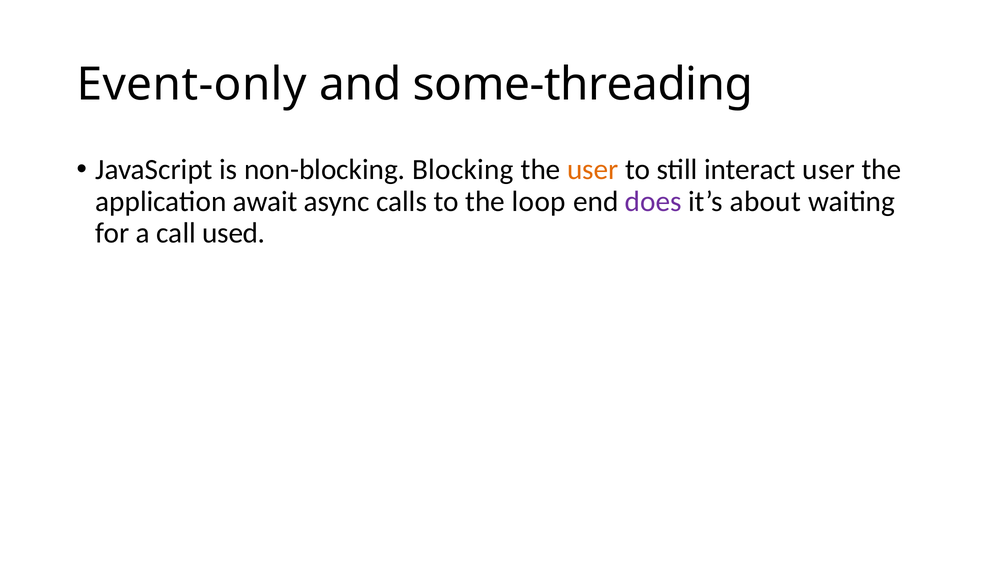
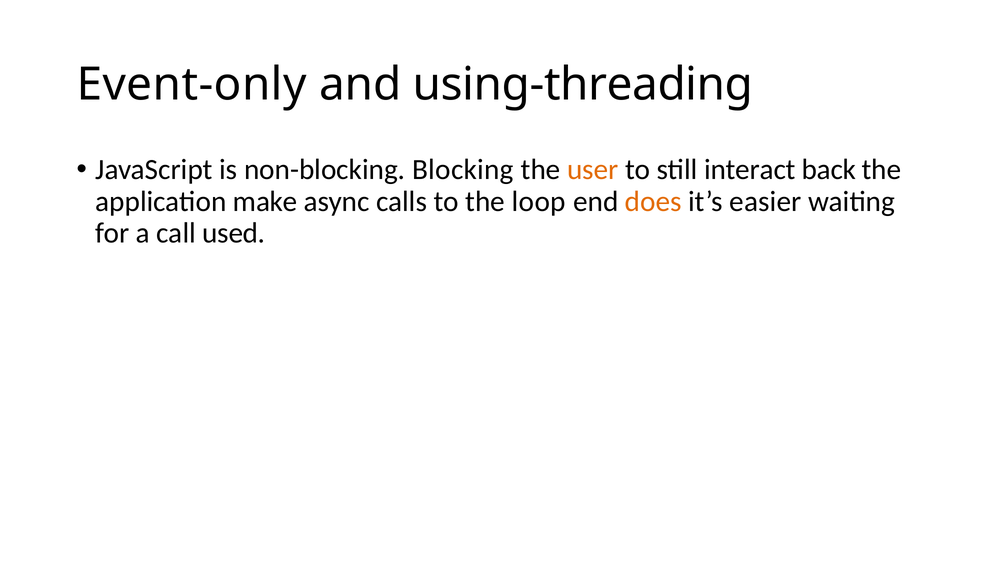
some-threading: some-threading -> using-threading
interact user: user -> back
await: await -> make
does colour: purple -> orange
about: about -> easier
